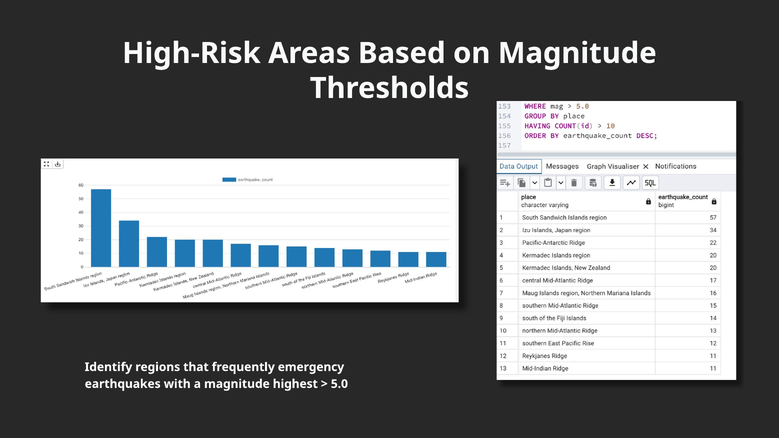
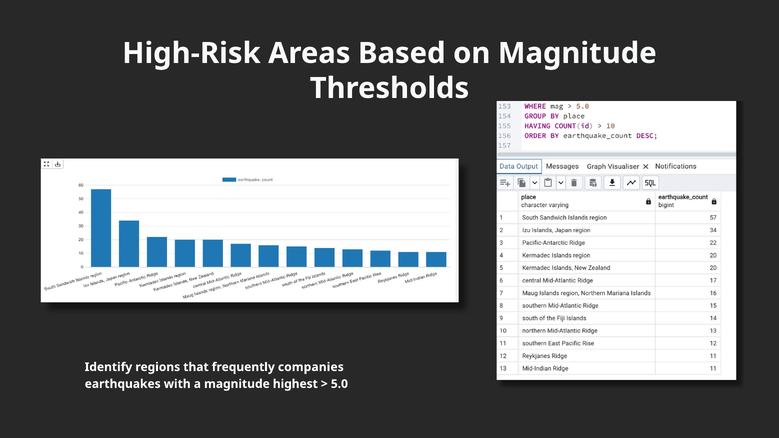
emergency: emergency -> companies
